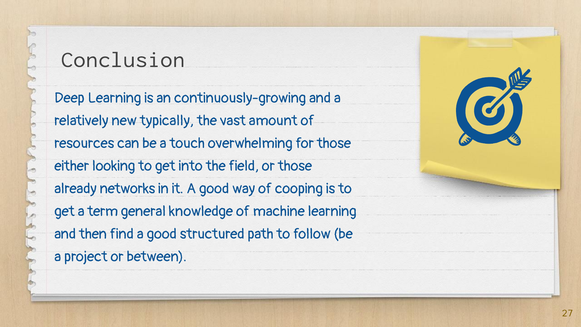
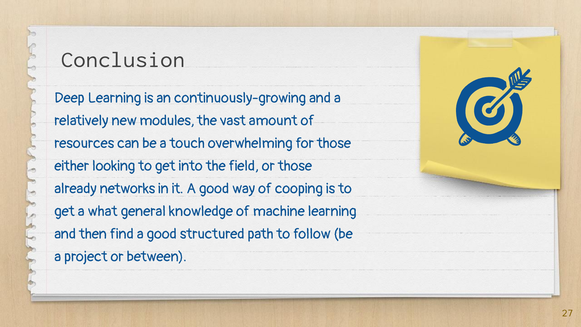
typically: typically -> modules
term: term -> what
